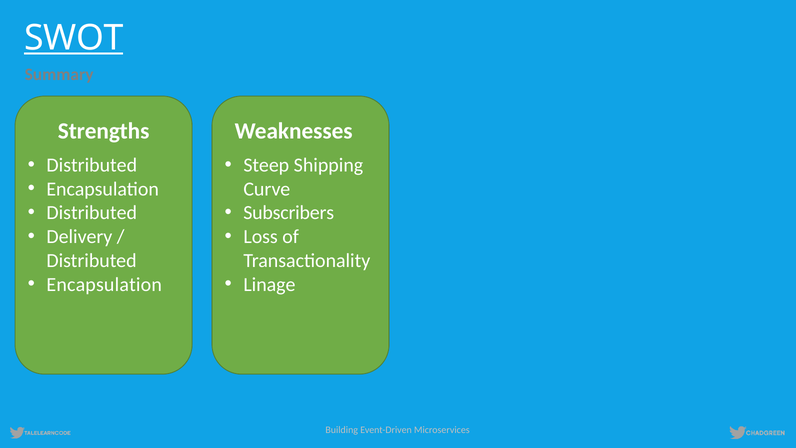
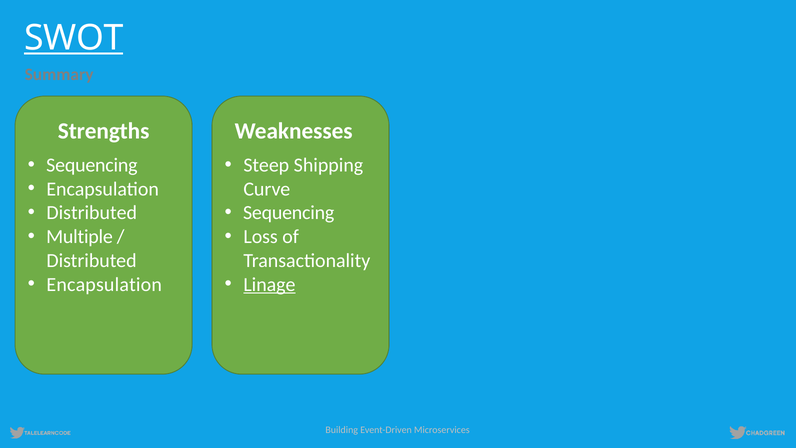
Distributed at (92, 165): Distributed -> Sequencing
Subscribers at (289, 213): Subscribers -> Sequencing
Delivery: Delivery -> Multiple
Linage underline: none -> present
